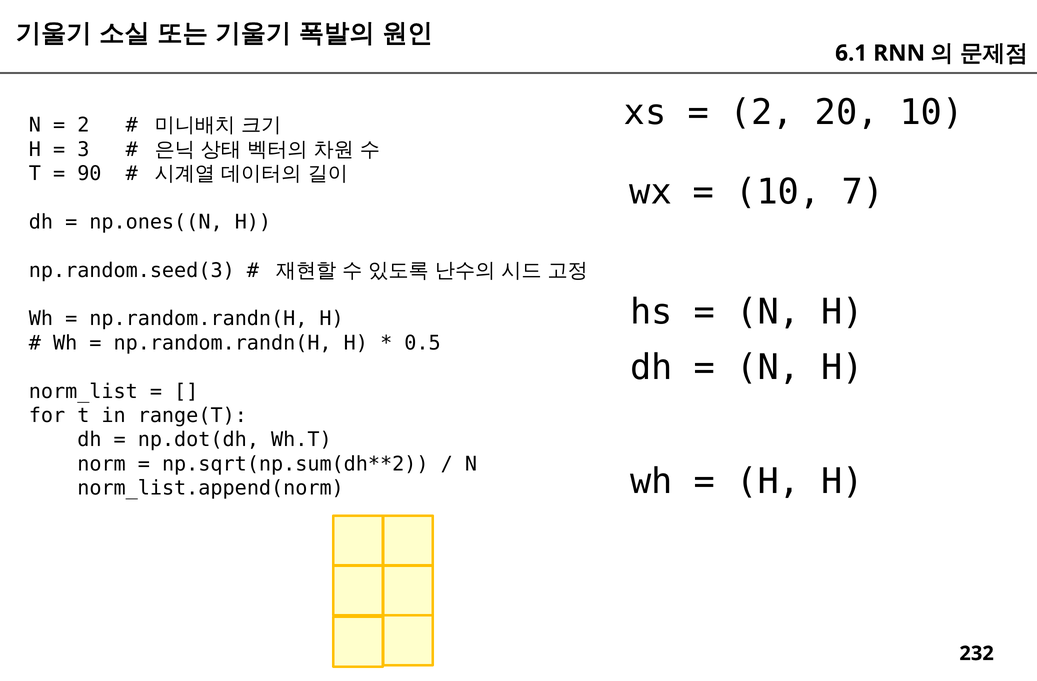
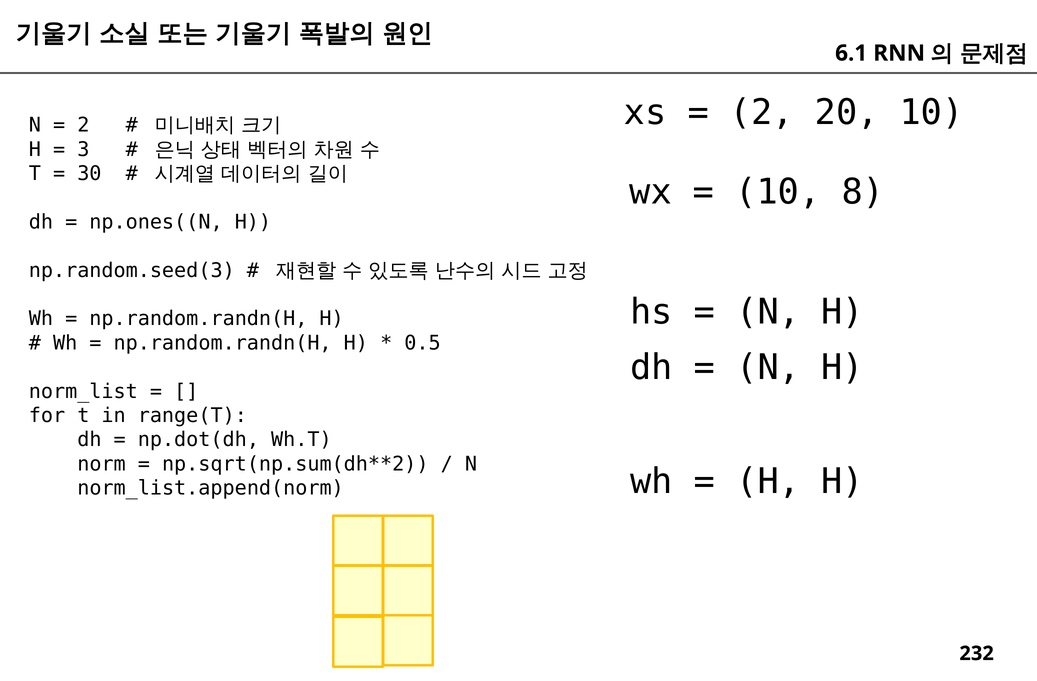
90: 90 -> 30
7: 7 -> 8
